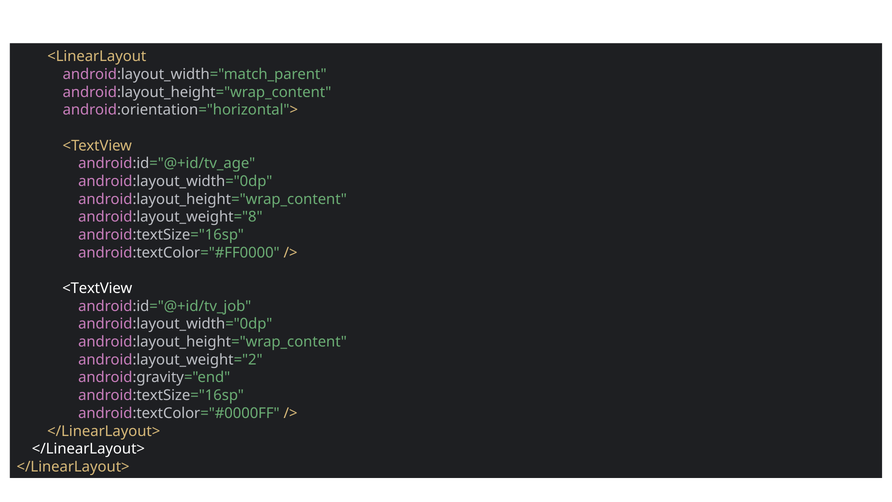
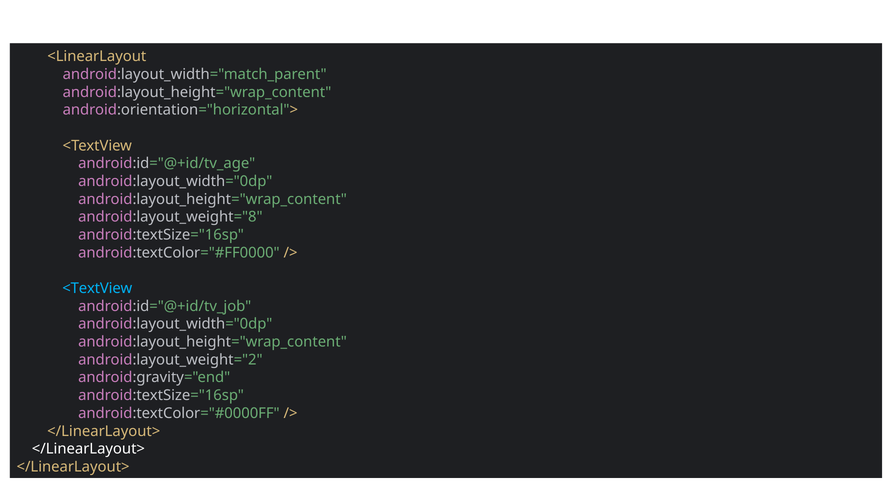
<TextView at (97, 288) colour: white -> light blue
